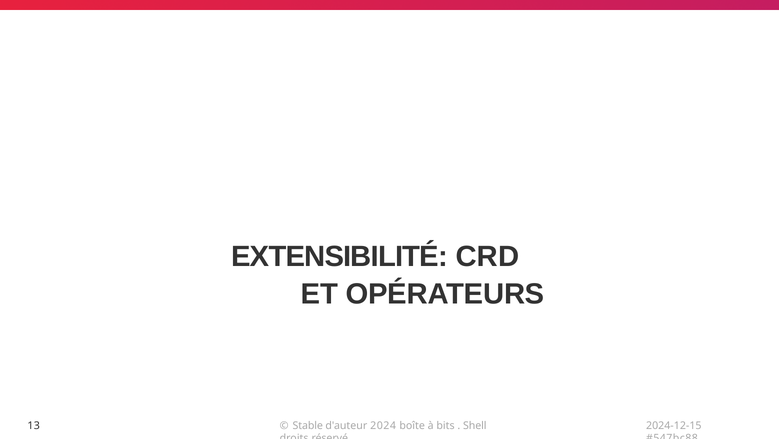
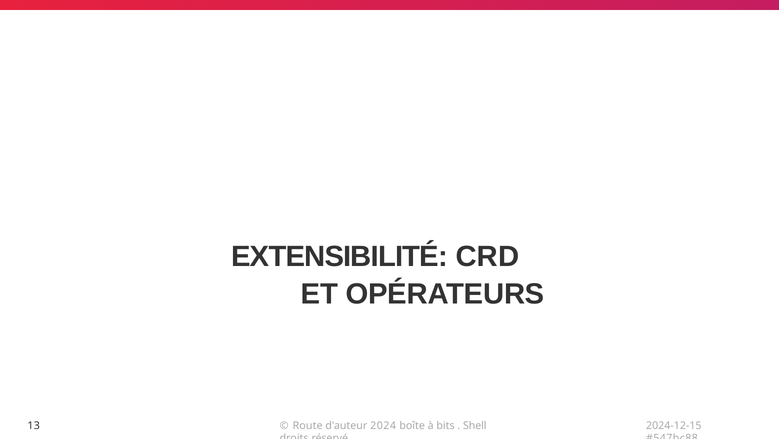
Stable: Stable -> Route
